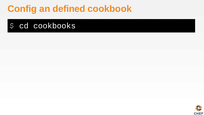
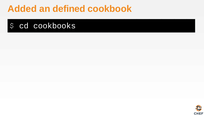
Config: Config -> Added
